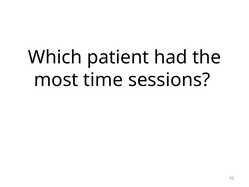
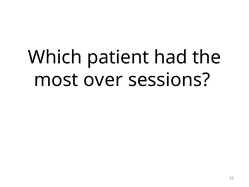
time: time -> over
